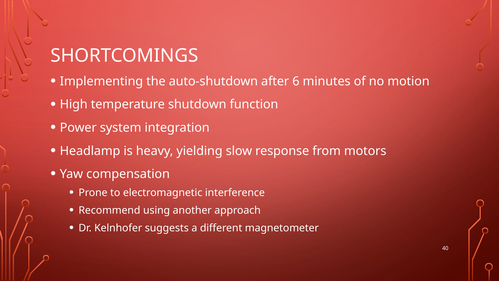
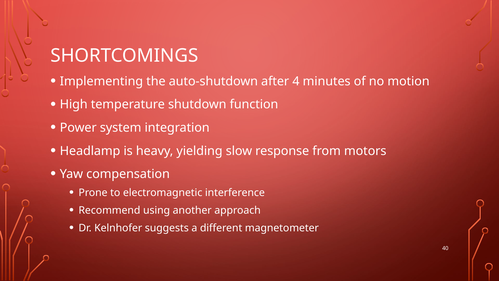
6: 6 -> 4
